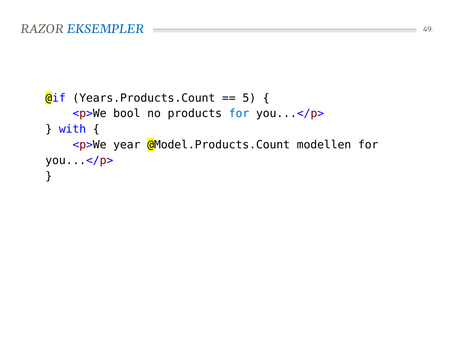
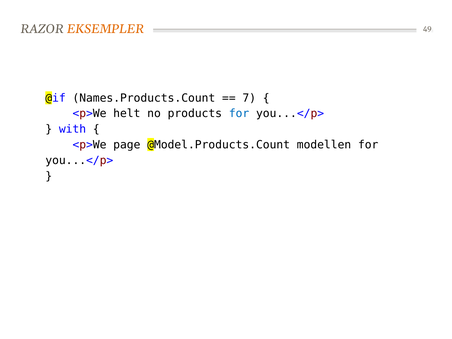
EKSEMPLER colour: blue -> orange
Years.Products.Count: Years.Products.Count -> Names.Products.Count
5: 5 -> 7
bool: bool -> helt
year: year -> page
